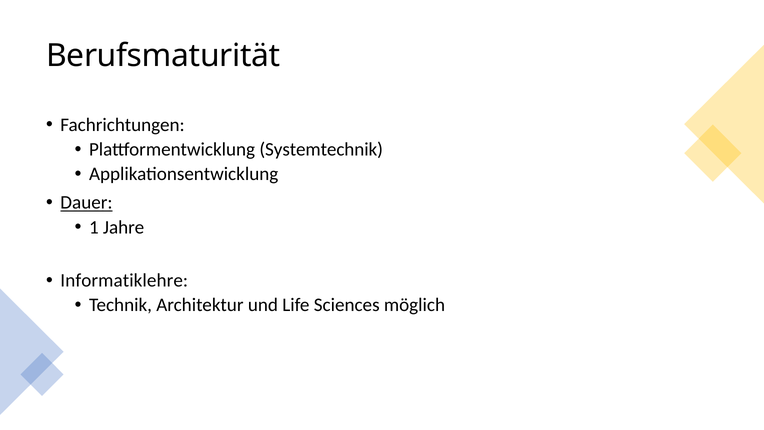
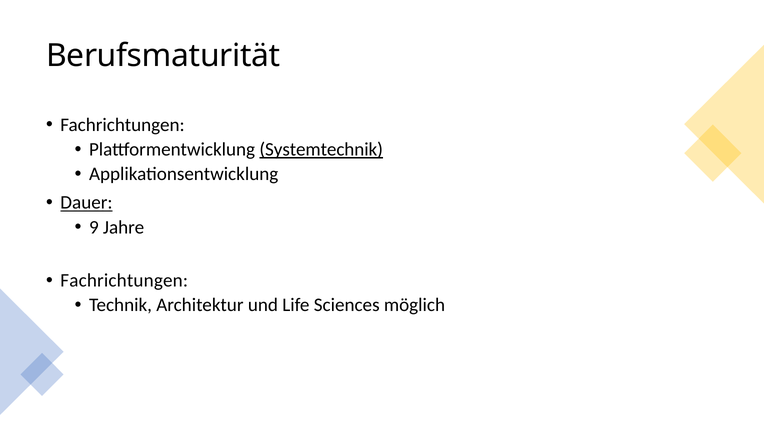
Systemtechnik underline: none -> present
1: 1 -> 9
Informatiklehre at (124, 280): Informatiklehre -> Fachrichtungen
